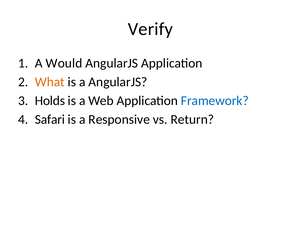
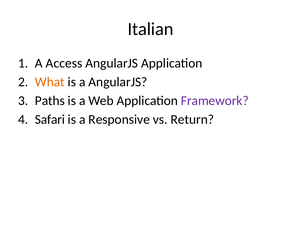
Verify: Verify -> Italian
Would: Would -> Access
Holds: Holds -> Paths
Framework colour: blue -> purple
